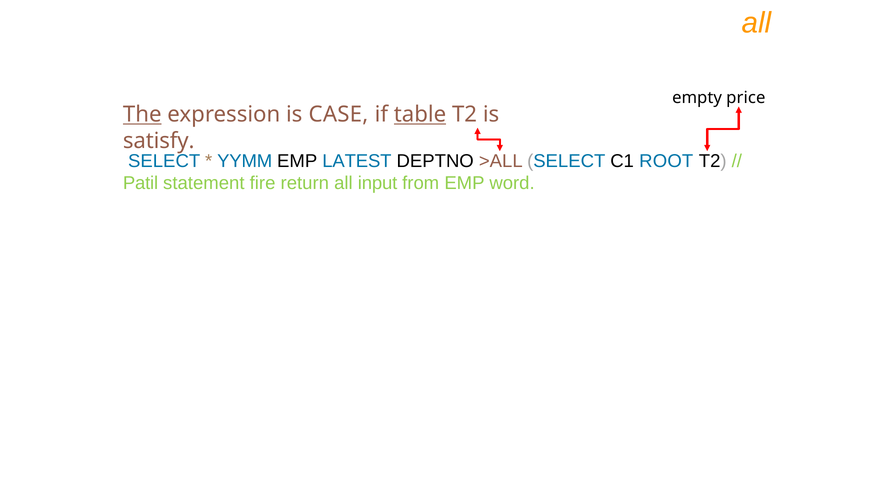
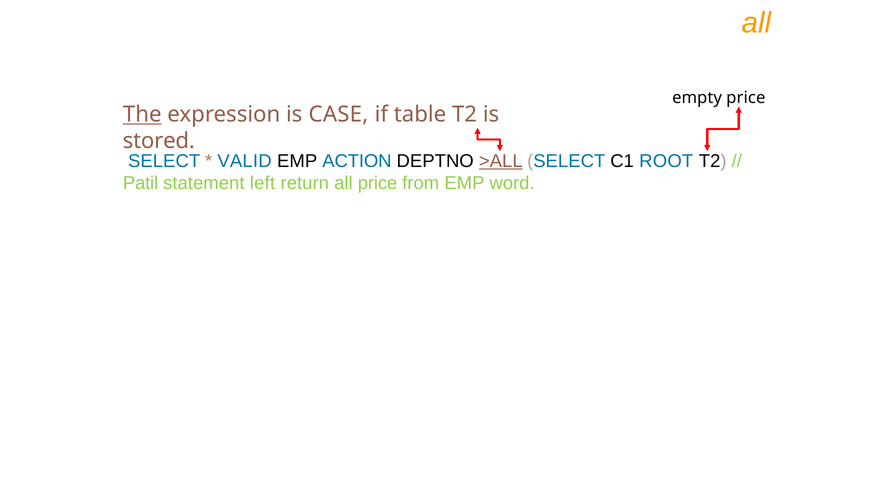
table underline: present -> none
satisfy: satisfy -> stored
YYMM: YYMM -> VALID
LATEST: LATEST -> ACTION
>ALL underline: none -> present
fire: fire -> left
all input: input -> price
